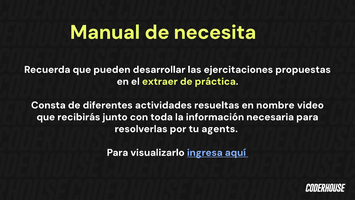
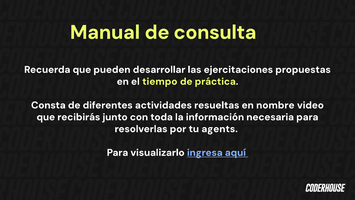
necesita: necesita -> consulta
extraer: extraer -> tiempo
